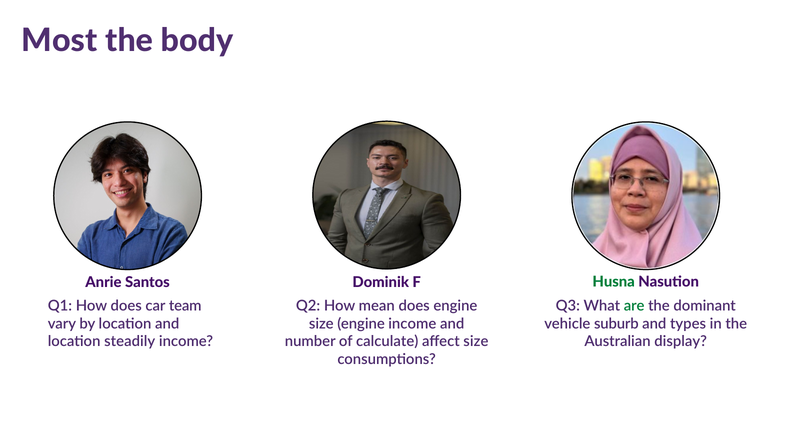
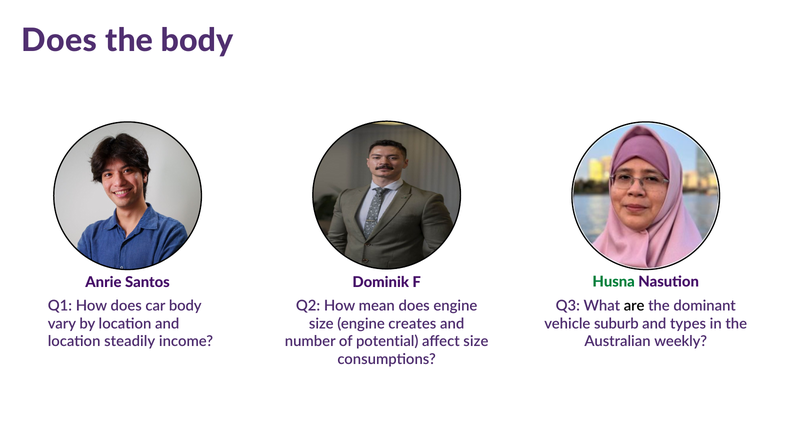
Most at (59, 40): Most -> Does
car team: team -> body
are colour: green -> black
engine income: income -> creates
calculate: calculate -> potential
display: display -> weekly
